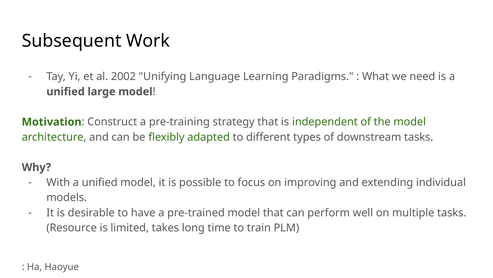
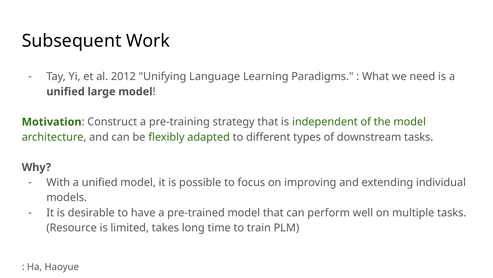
2002: 2002 -> 2012
